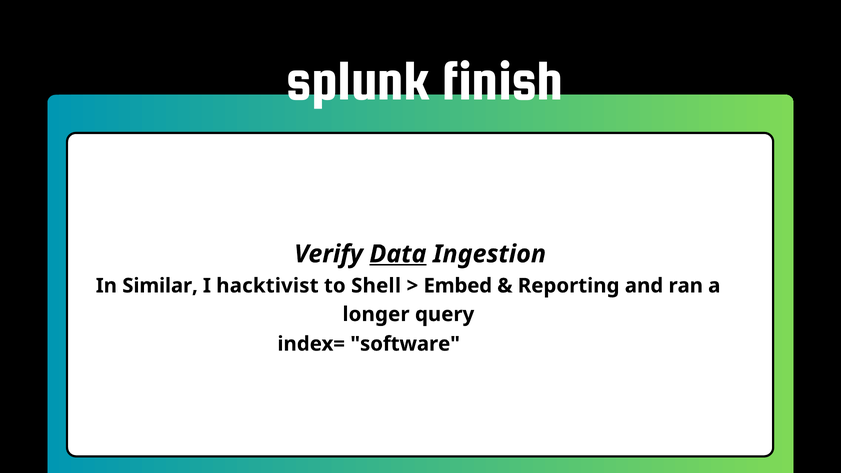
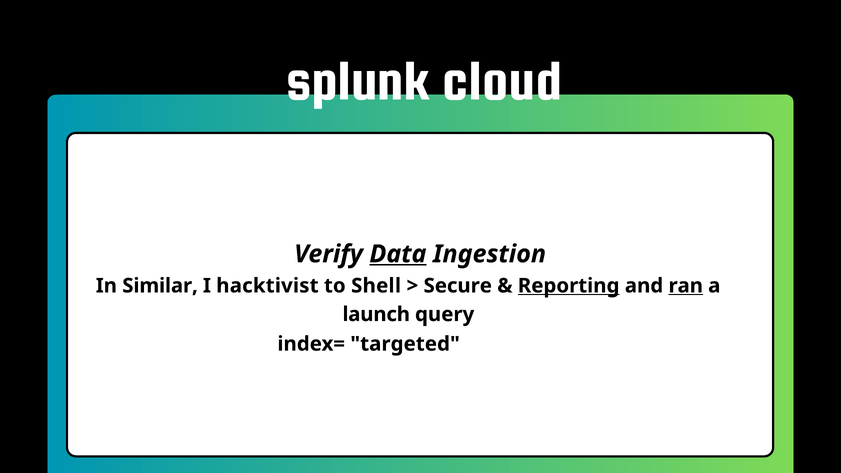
finish: finish -> cloud
Embed: Embed -> Secure
Reporting underline: none -> present
ran underline: none -> present
longer: longer -> launch
software: software -> targeted
